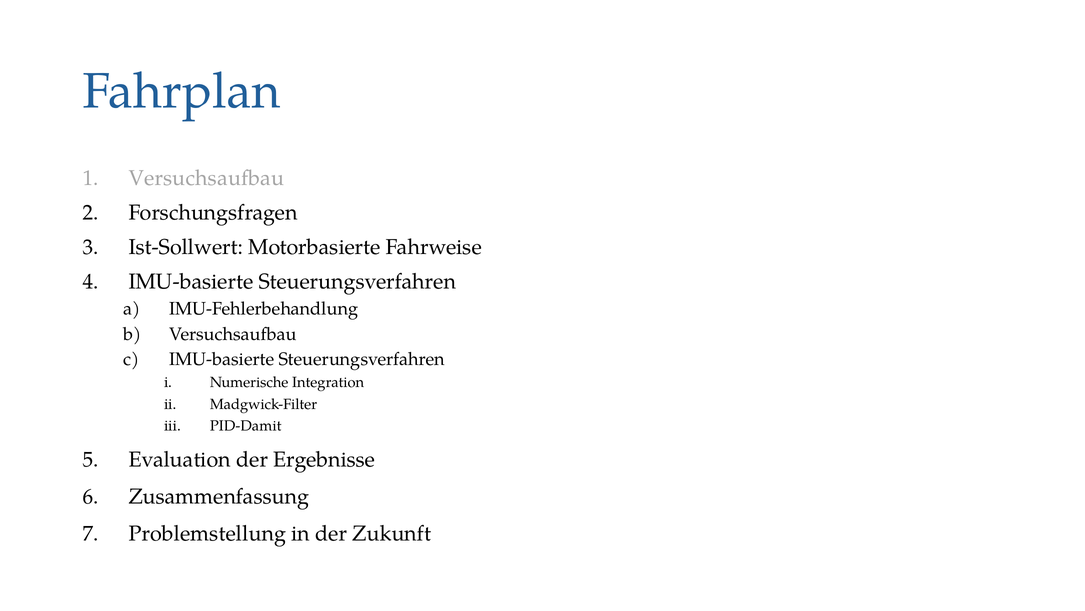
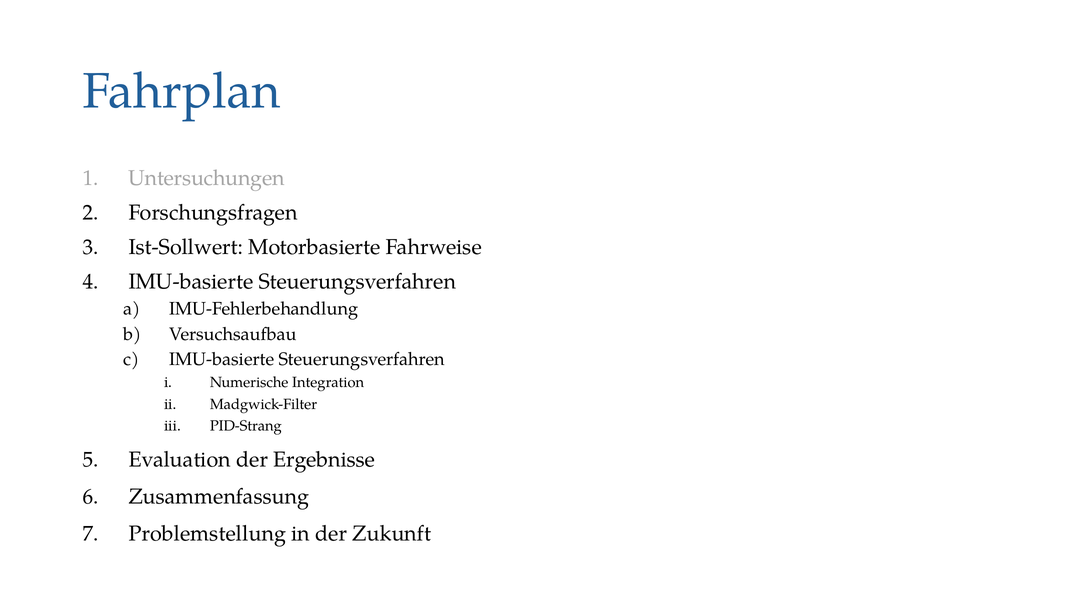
Versuchsaufbau at (206, 178): Versuchsaufbau -> Untersuchungen
PID-Damit: PID-Damit -> PID-Strang
